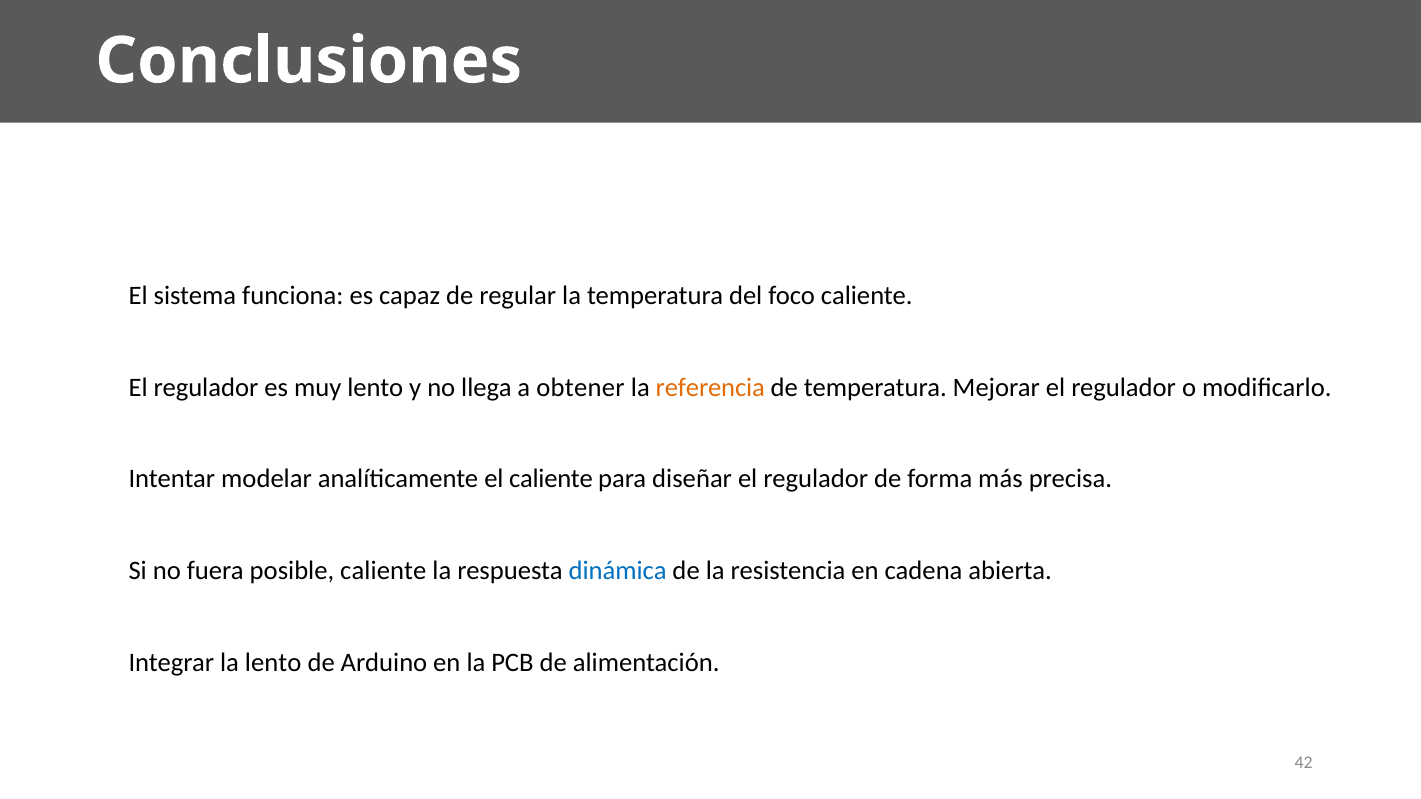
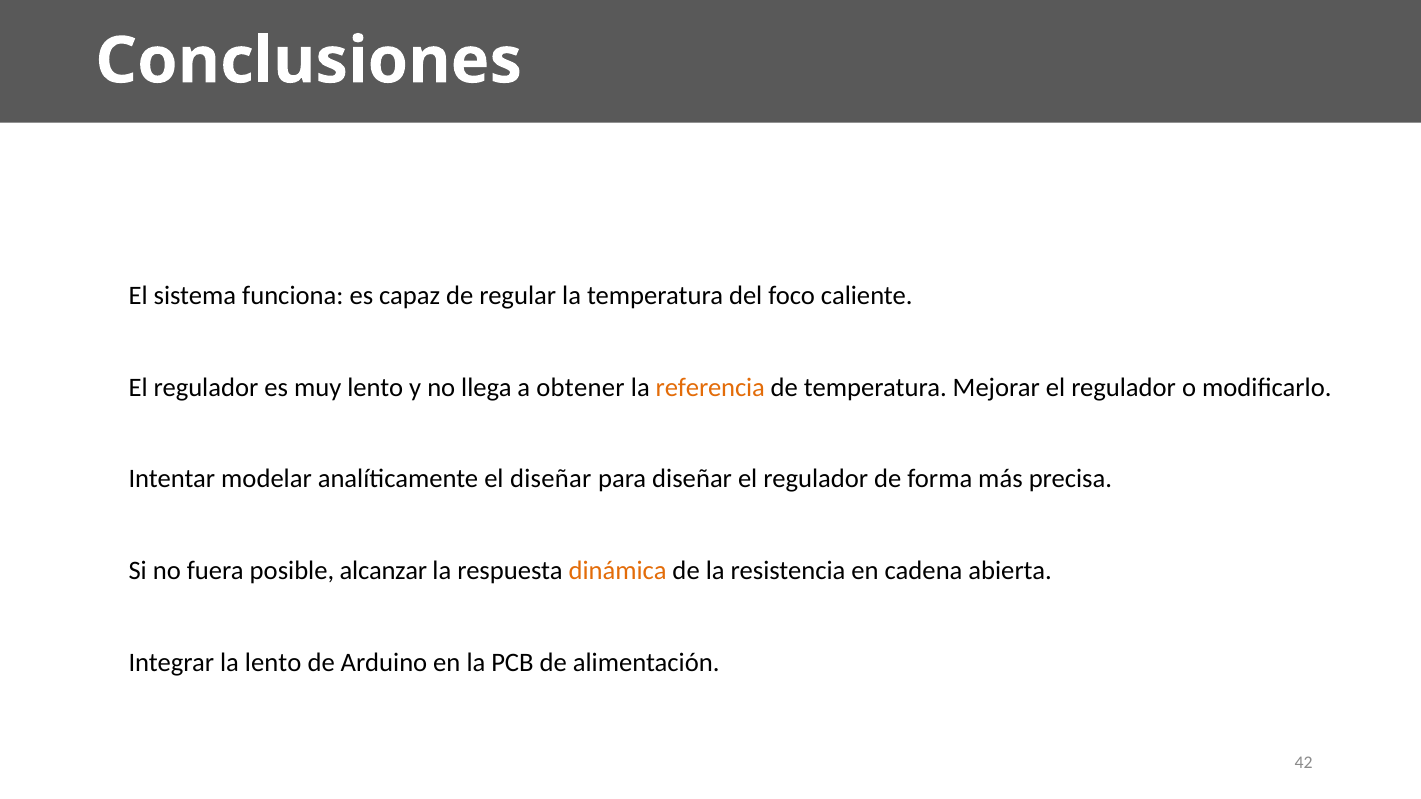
el caliente: caliente -> diseñar
posible caliente: caliente -> alcanzar
dinámica colour: blue -> orange
